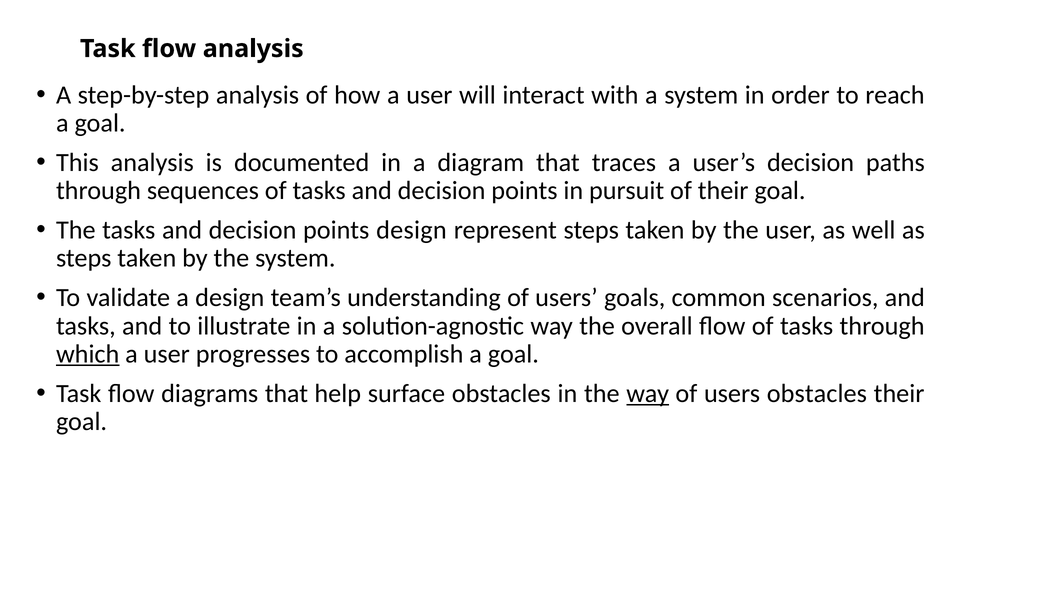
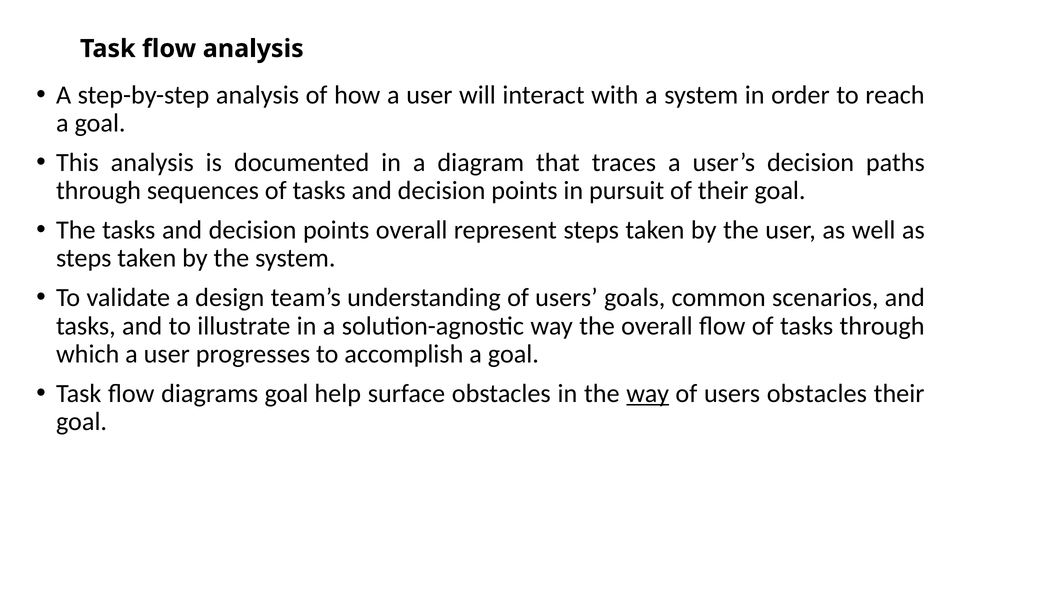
points design: design -> overall
which underline: present -> none
diagrams that: that -> goal
